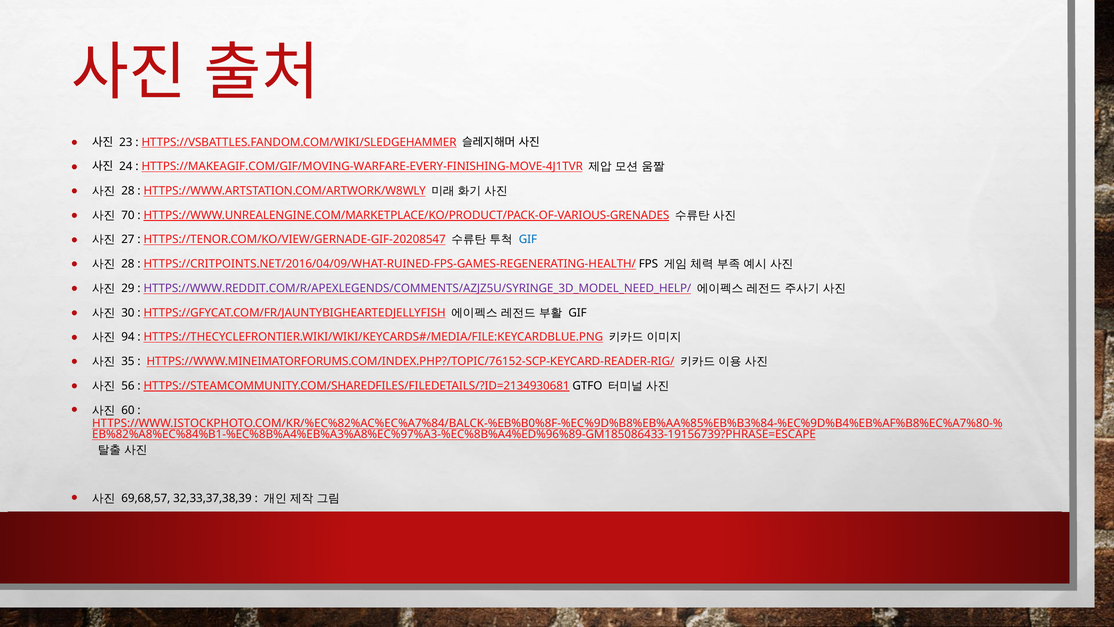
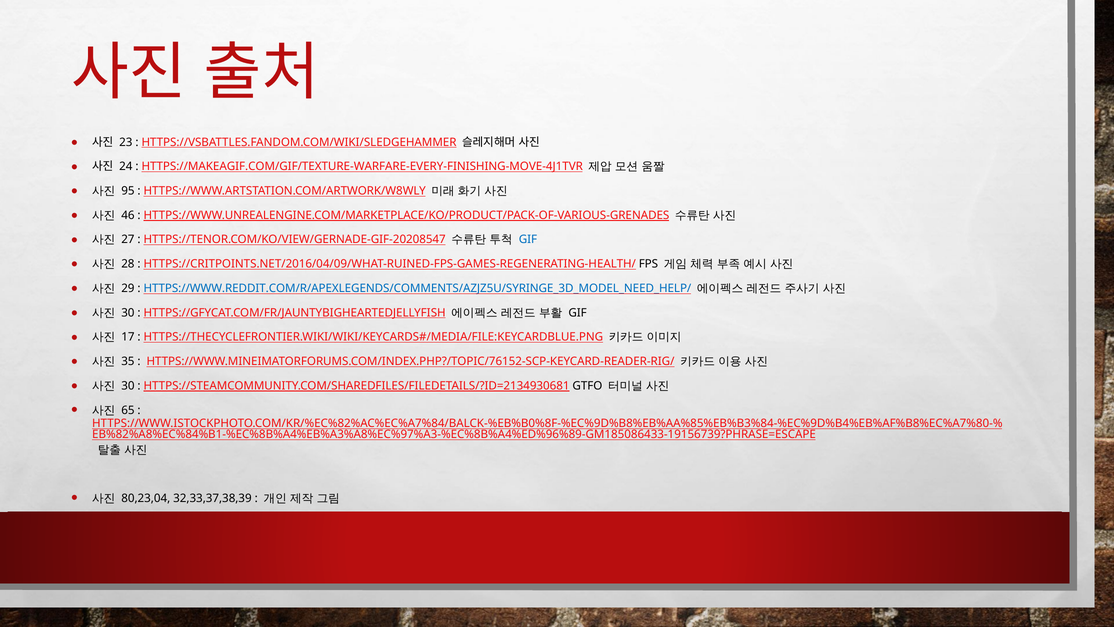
HTTPS://MAKEAGIF.COM/GIF/MOVING-WARFARE-EVERY-FINISHING-MOVE-4J1TVR: HTTPS://MAKEAGIF.COM/GIF/MOVING-WARFARE-EVERY-FINISHING-MOVE-4J1TVR -> HTTPS://MAKEAGIF.COM/GIF/TEXTURE-WARFARE-EVERY-FINISHING-MOVE-4J1TVR
28 at (128, 191): 28 -> 95
70: 70 -> 46
HTTPS://WWW.REDDIT.COM/R/APEXLEGENDS/COMMENTS/AZJZ5U/SYRINGE_3D_MODEL_NEED_HELP/ colour: purple -> blue
94: 94 -> 17
56 at (128, 386): 56 -> 30
60: 60 -> 65
69,68,57: 69,68,57 -> 80,23,04
